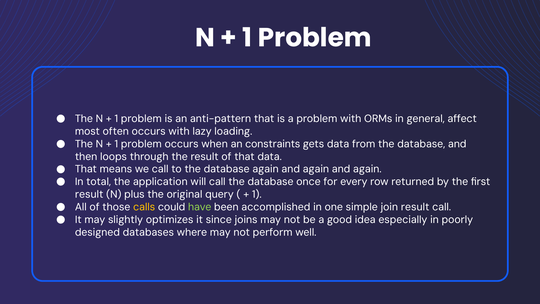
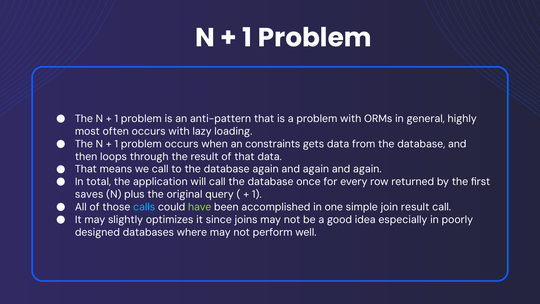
affect: affect -> highly
result at (89, 194): result -> saves
calls colour: yellow -> light blue
